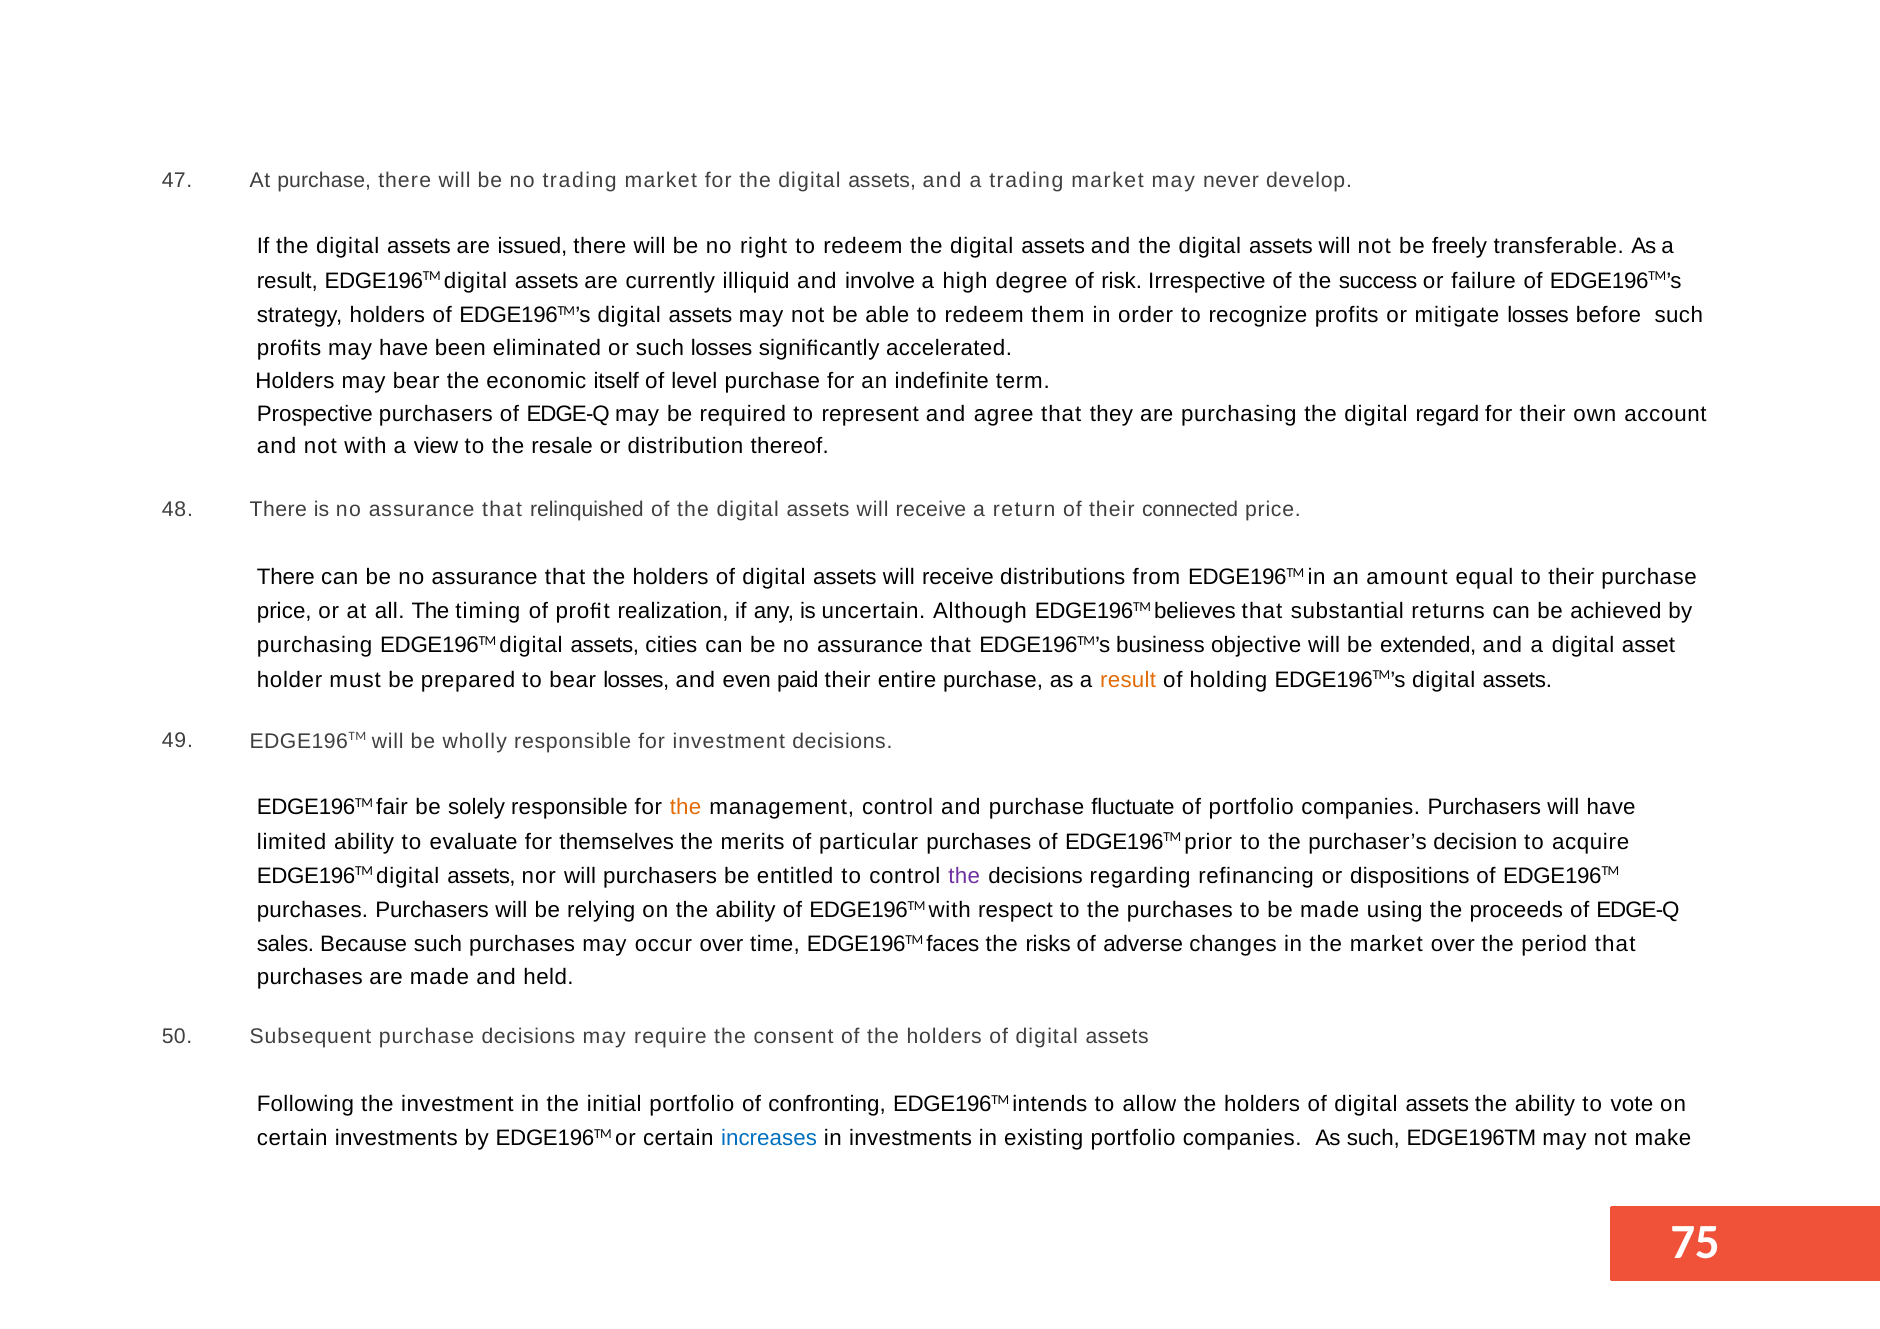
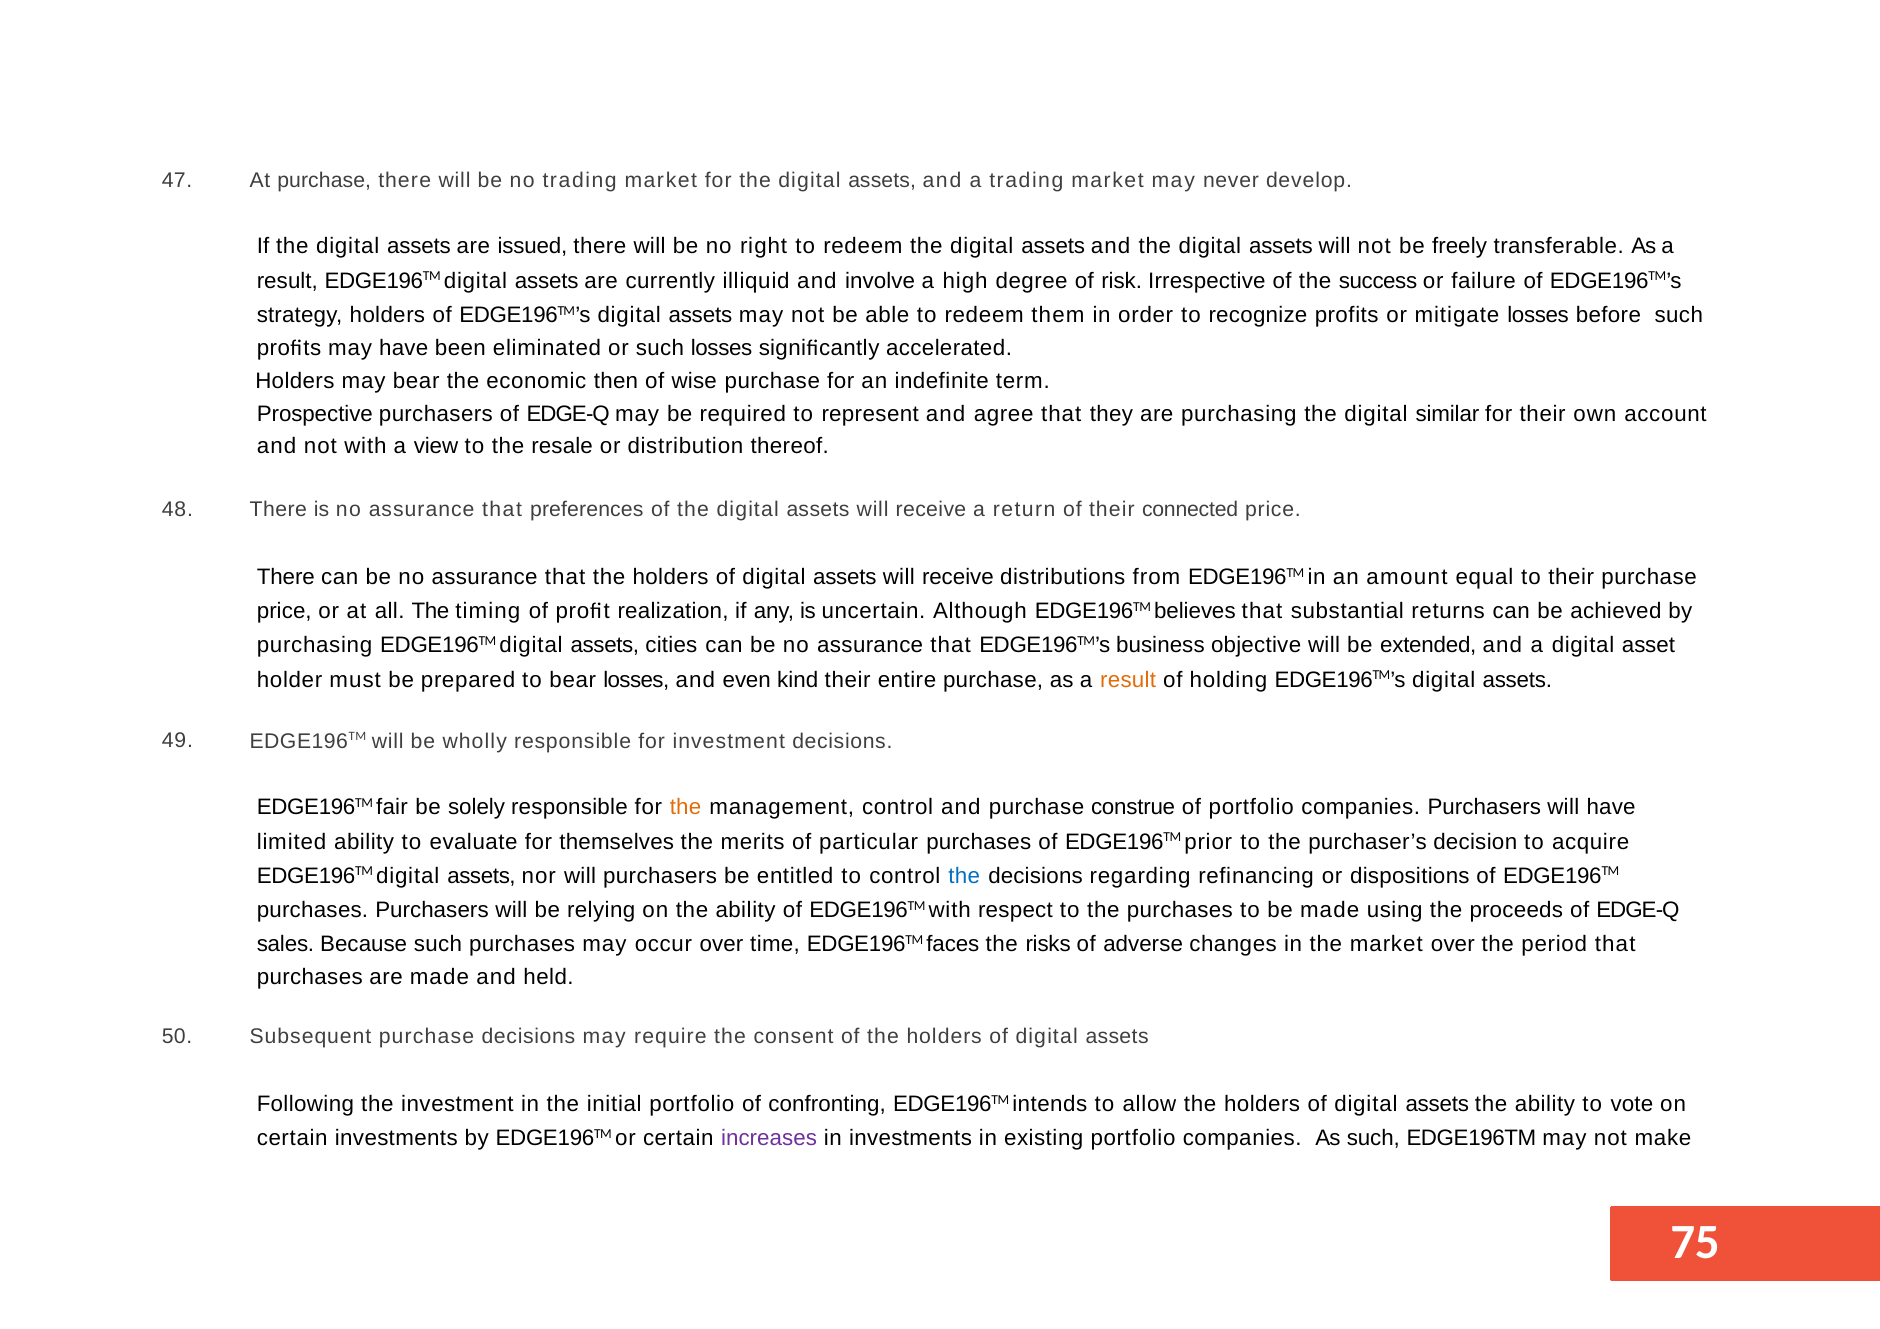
itself: itself -> then
level: level -> wise
regard: regard -> similar
relinquished: relinquished -> preferences
paid: paid -> kind
fluctuate: fluctuate -> construe
the at (964, 876) colour: purple -> blue
increases colour: blue -> purple
